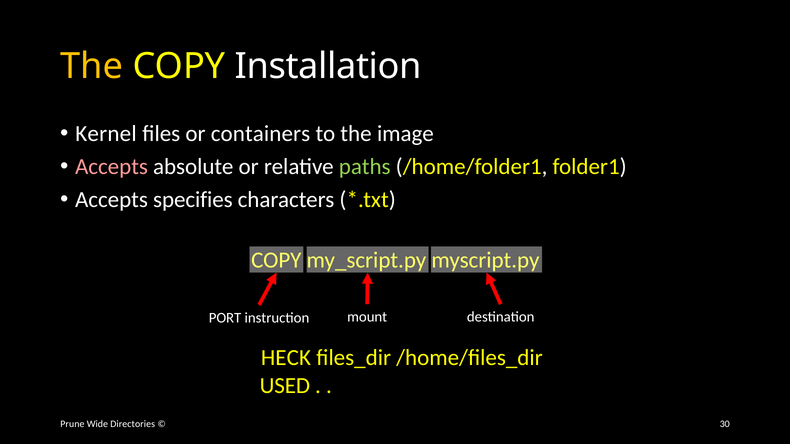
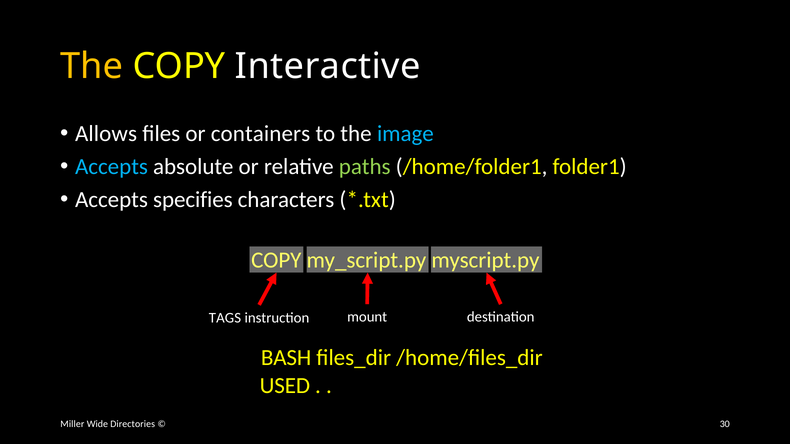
Installation: Installation -> Interactive
Kernel: Kernel -> Allows
image colour: white -> light blue
Accepts at (111, 167) colour: pink -> light blue
PORT: PORT -> TAGS
HECK: HECK -> BASH
Prune: Prune -> Miller
